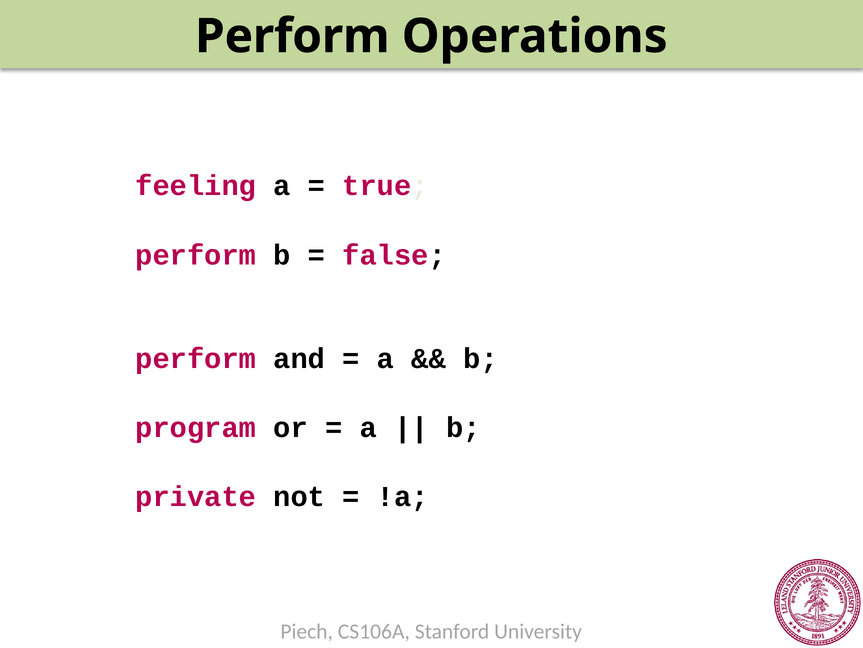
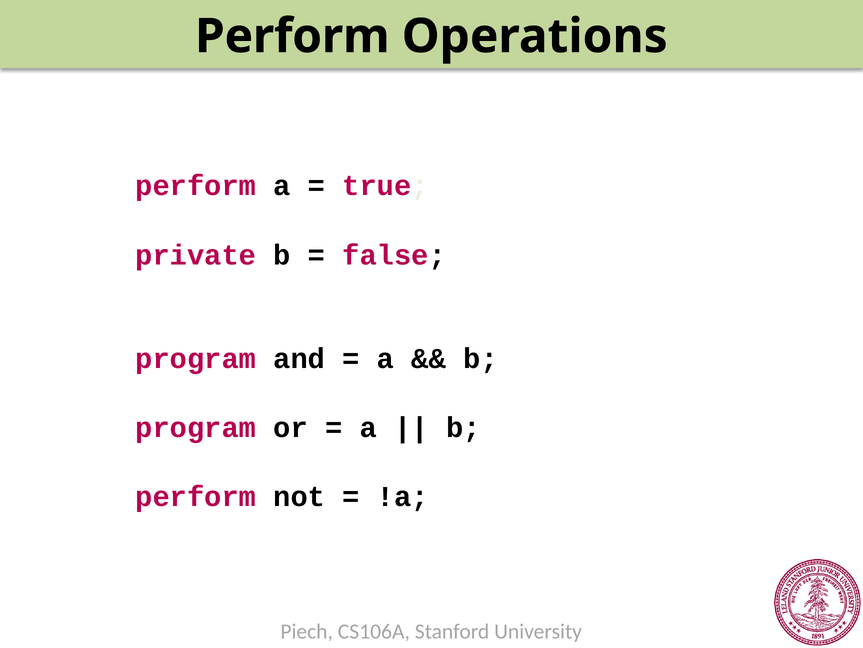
feeling at (196, 186): feeling -> perform
perform at (196, 255): perform -> private
perform at (196, 358): perform -> program
private at (196, 496): private -> perform
